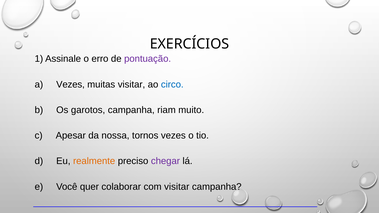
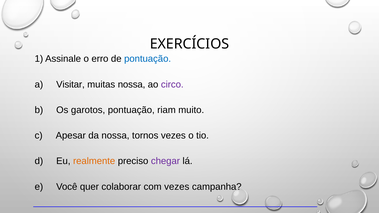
pontuação at (148, 59) colour: purple -> blue
a Vezes: Vezes -> Visitar
muitas visitar: visitar -> nossa
circo colour: blue -> purple
garotos campanha: campanha -> pontuação
com visitar: visitar -> vezes
